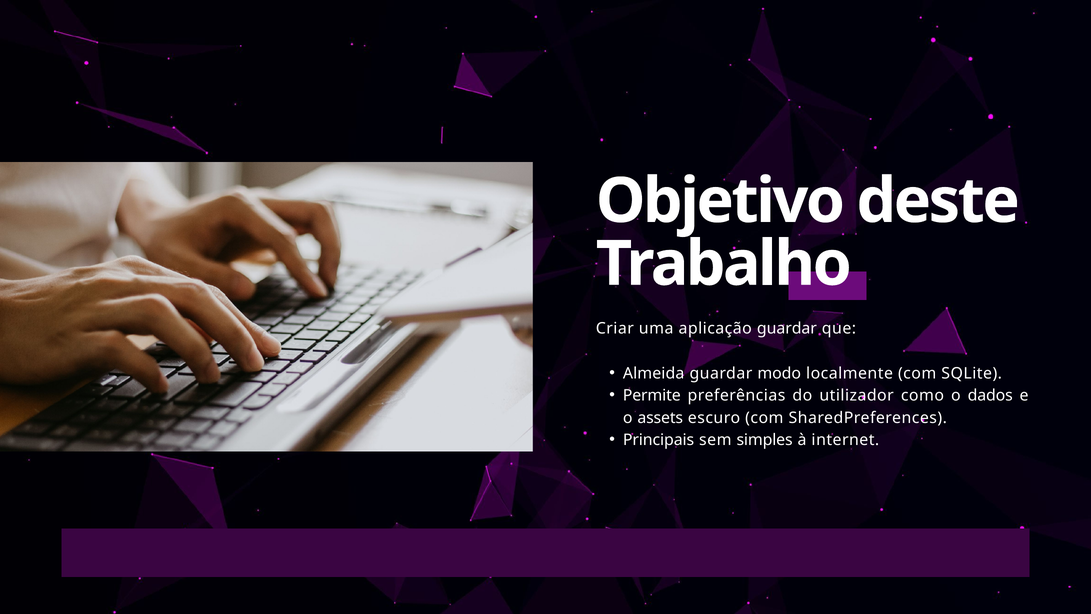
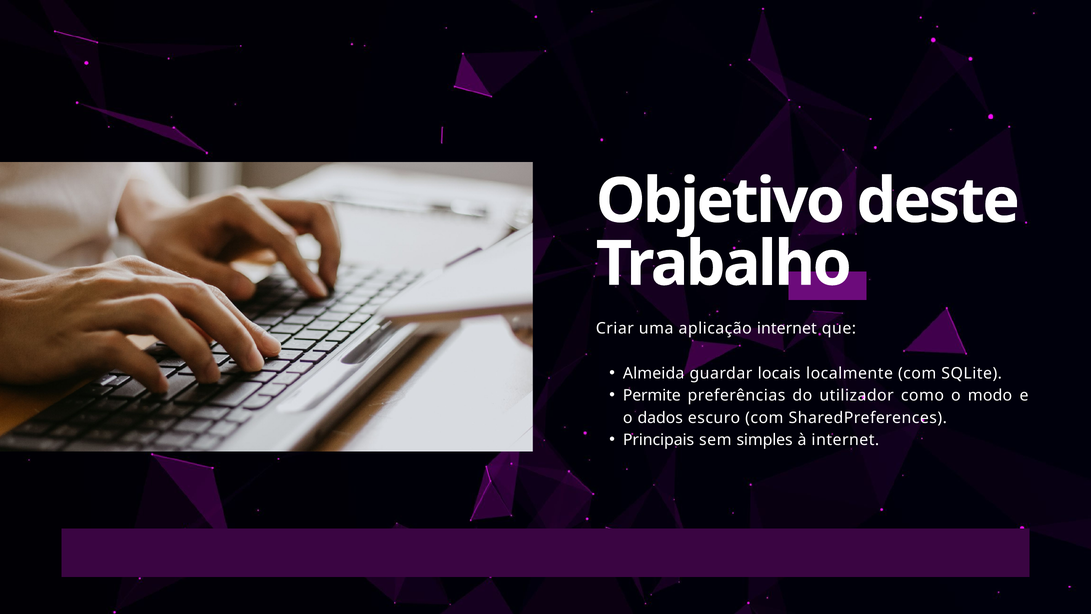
aplicação guardar: guardar -> internet
modo: modo -> locais
dados: dados -> modo
assets: assets -> dados
